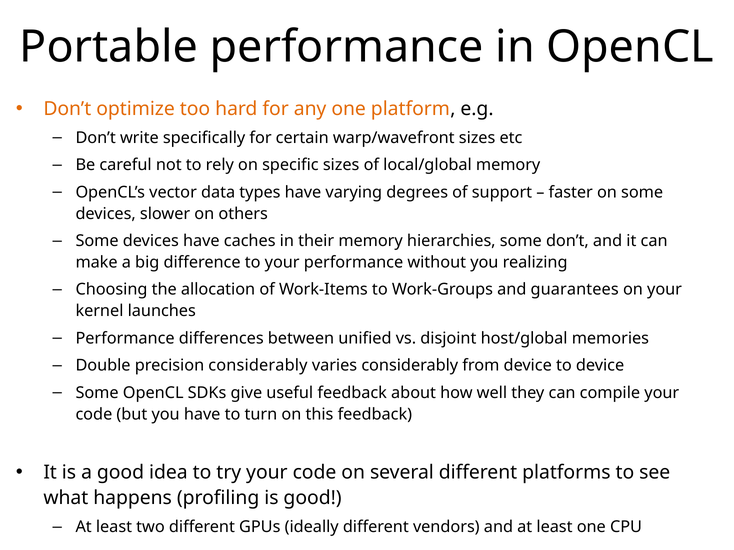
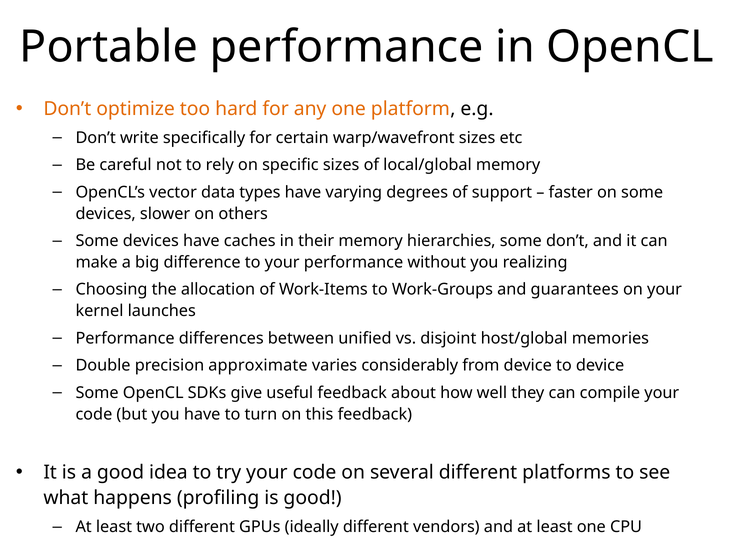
precision considerably: considerably -> approximate
